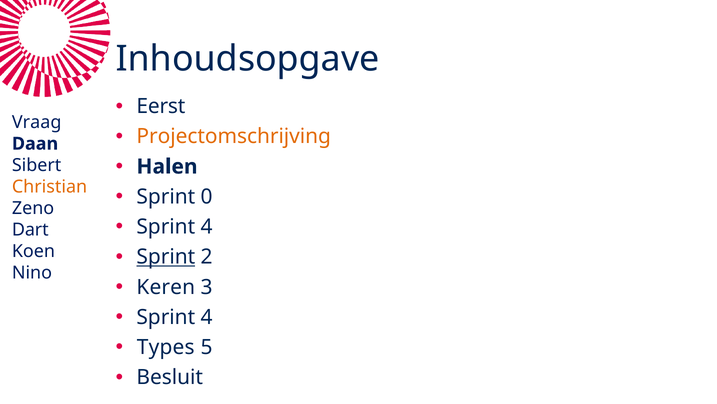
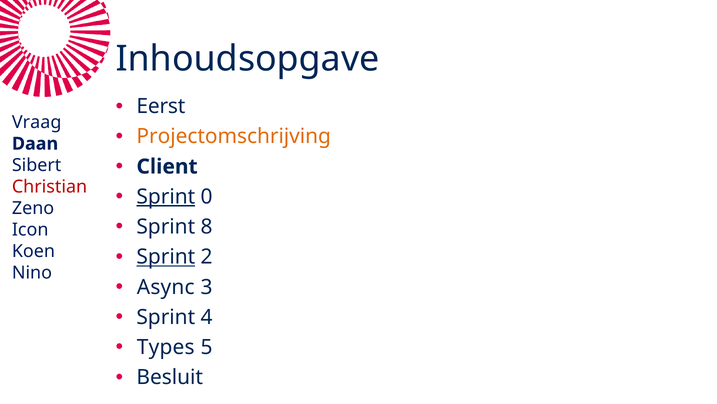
Halen: Halen -> Client
Christian colour: orange -> red
Sprint at (166, 196) underline: none -> present
4 at (207, 227): 4 -> 8
Dart: Dart -> Icon
Keren: Keren -> Async
